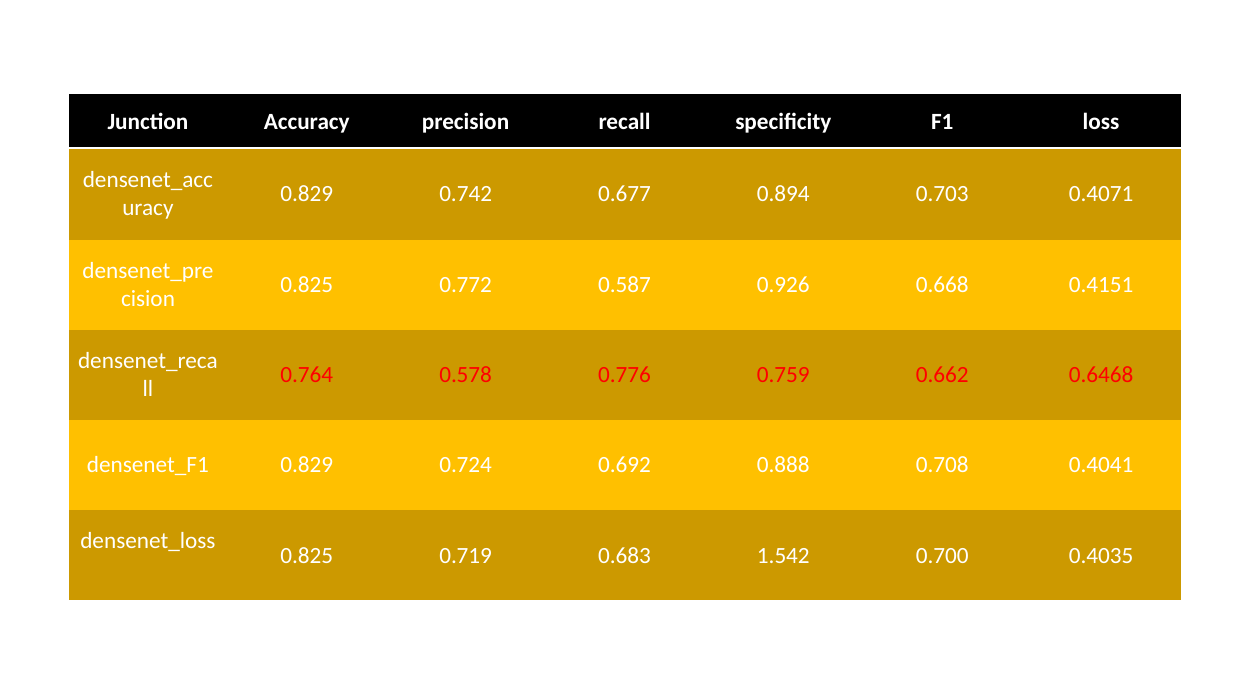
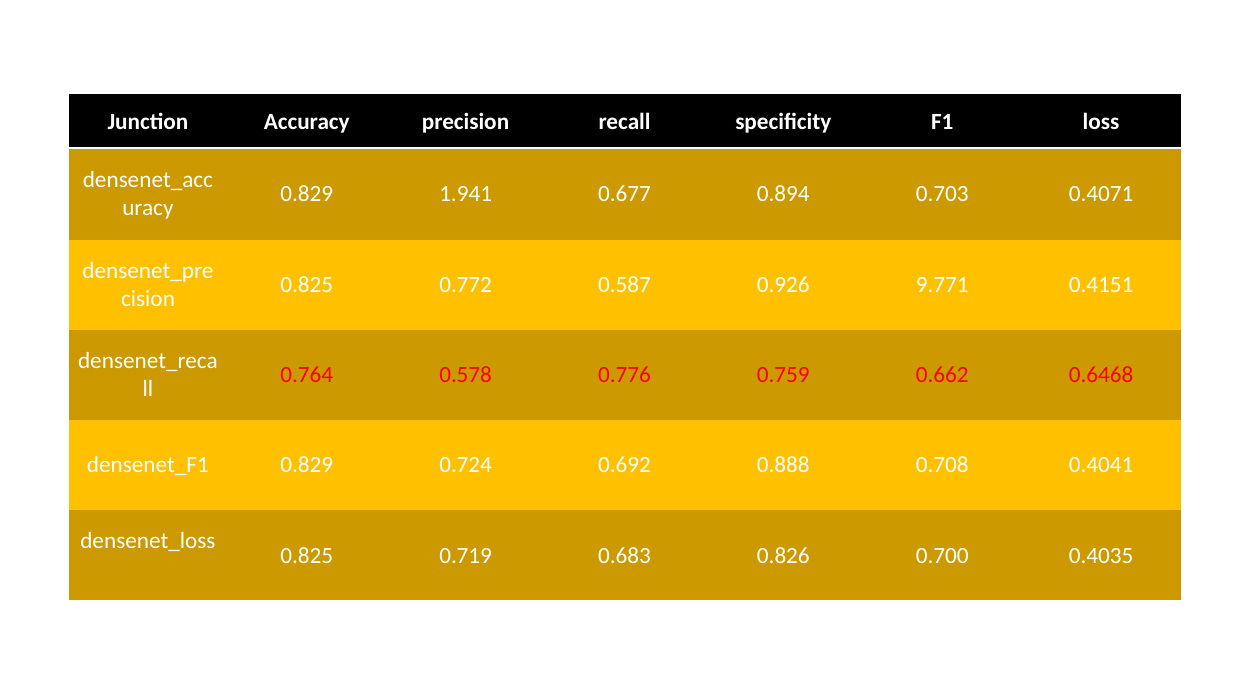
0.742: 0.742 -> 1.941
0.668: 0.668 -> 9.771
1.542: 1.542 -> 0.826
